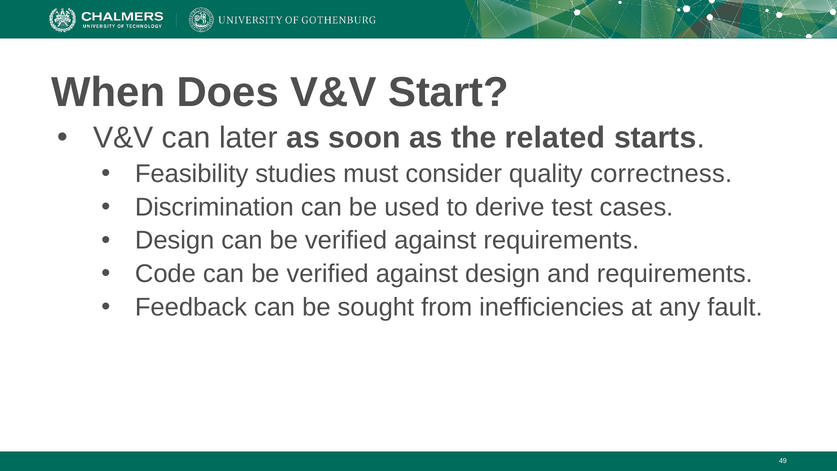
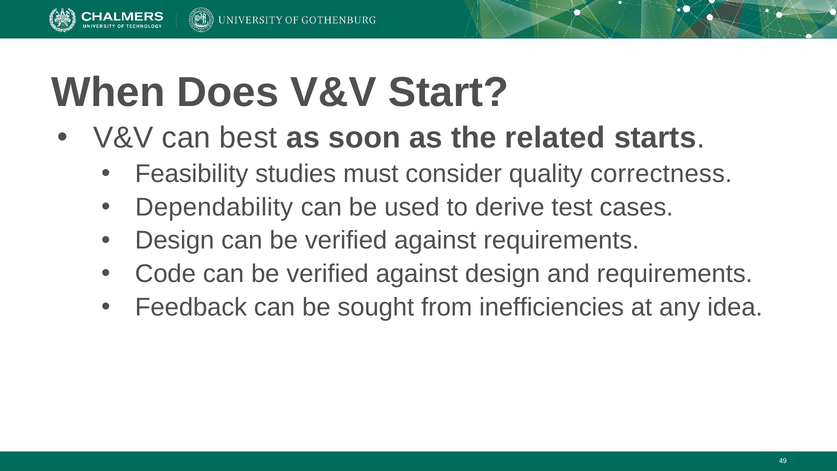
later: later -> best
Discrimination: Discrimination -> Dependability
fault: fault -> idea
